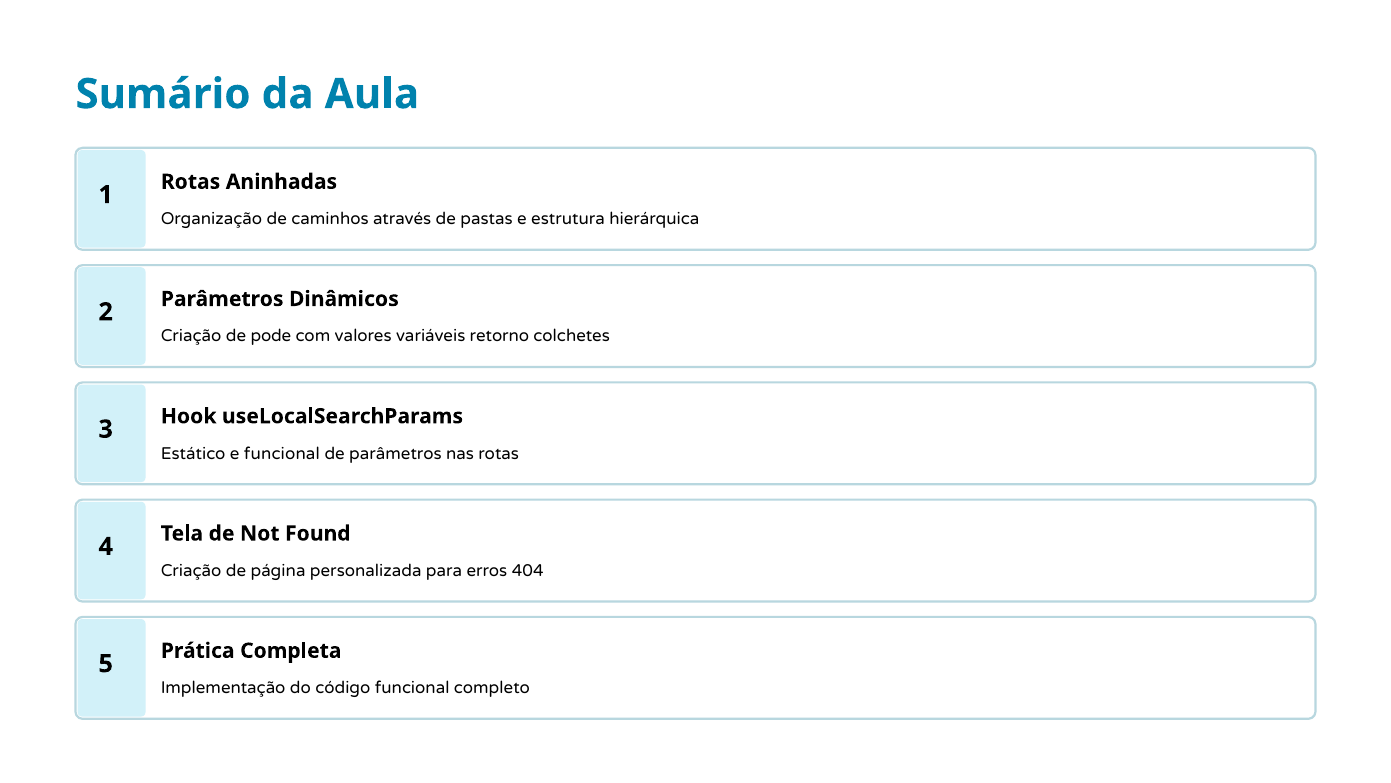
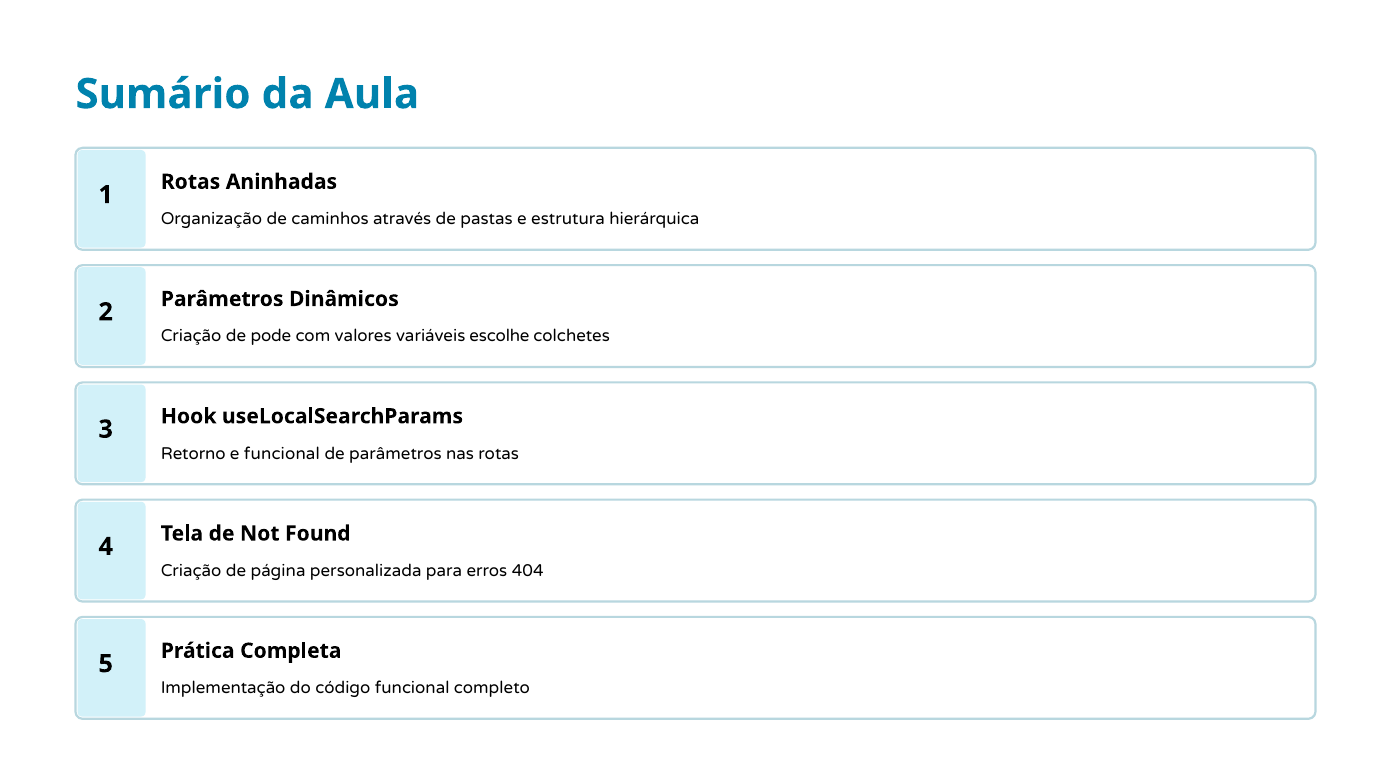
retorno: retorno -> escolhe
Estático: Estático -> Retorno
